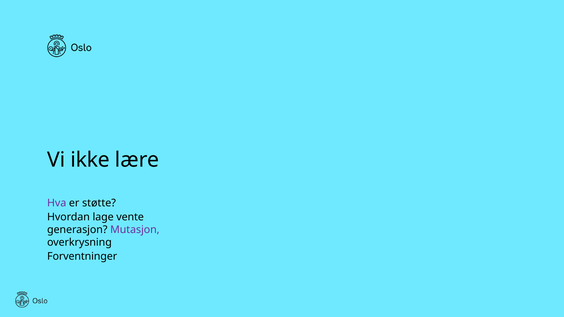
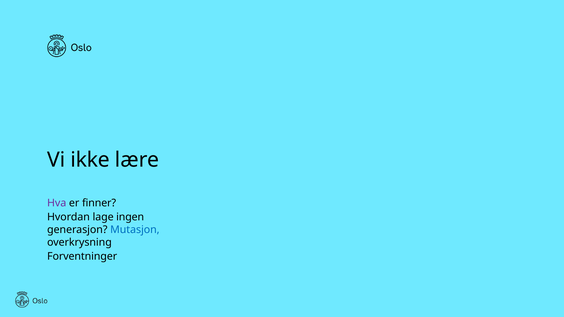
støtte: støtte -> finner
vente: vente -> ingen
Mutasjon colour: purple -> blue
